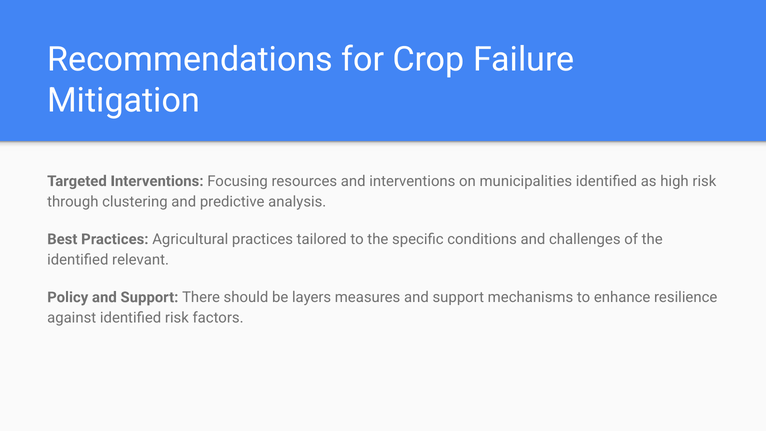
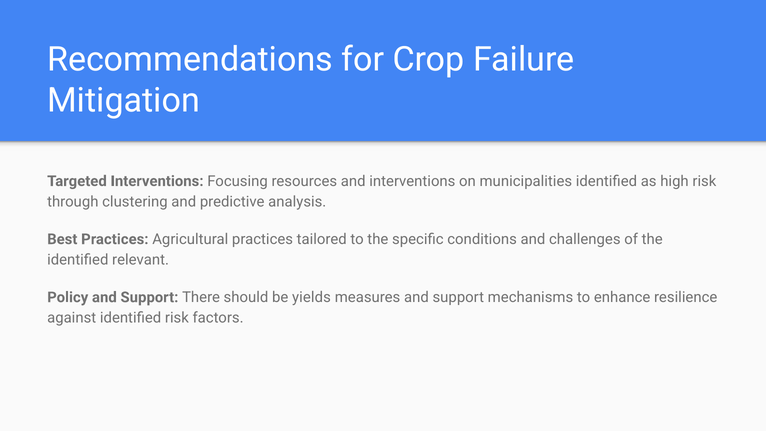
layers: layers -> yields
